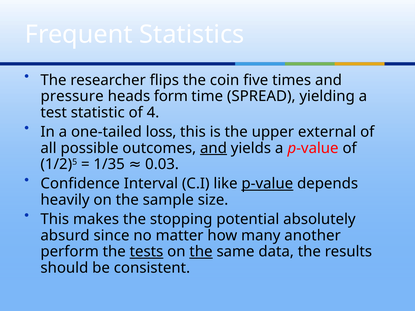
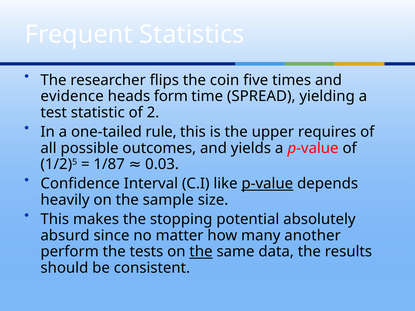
pressure: pressure -> evidence
4: 4 -> 2
loss: loss -> rule
external: external -> requires
and at (213, 148) underline: present -> none
1/35: 1/35 -> 1/87
tests underline: present -> none
